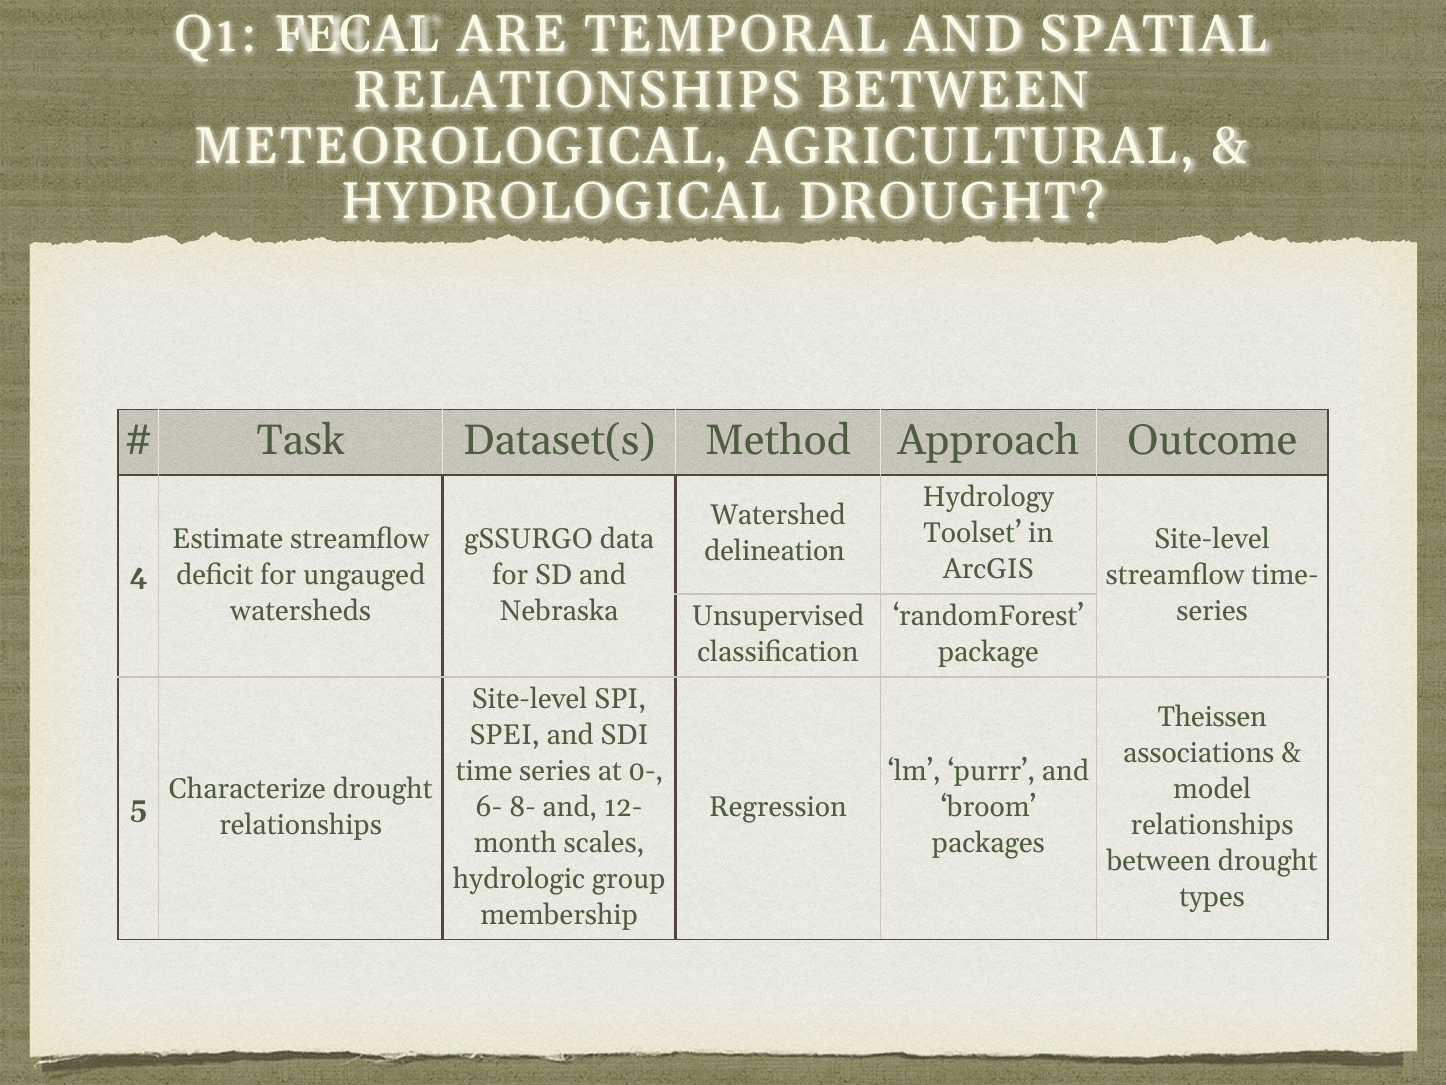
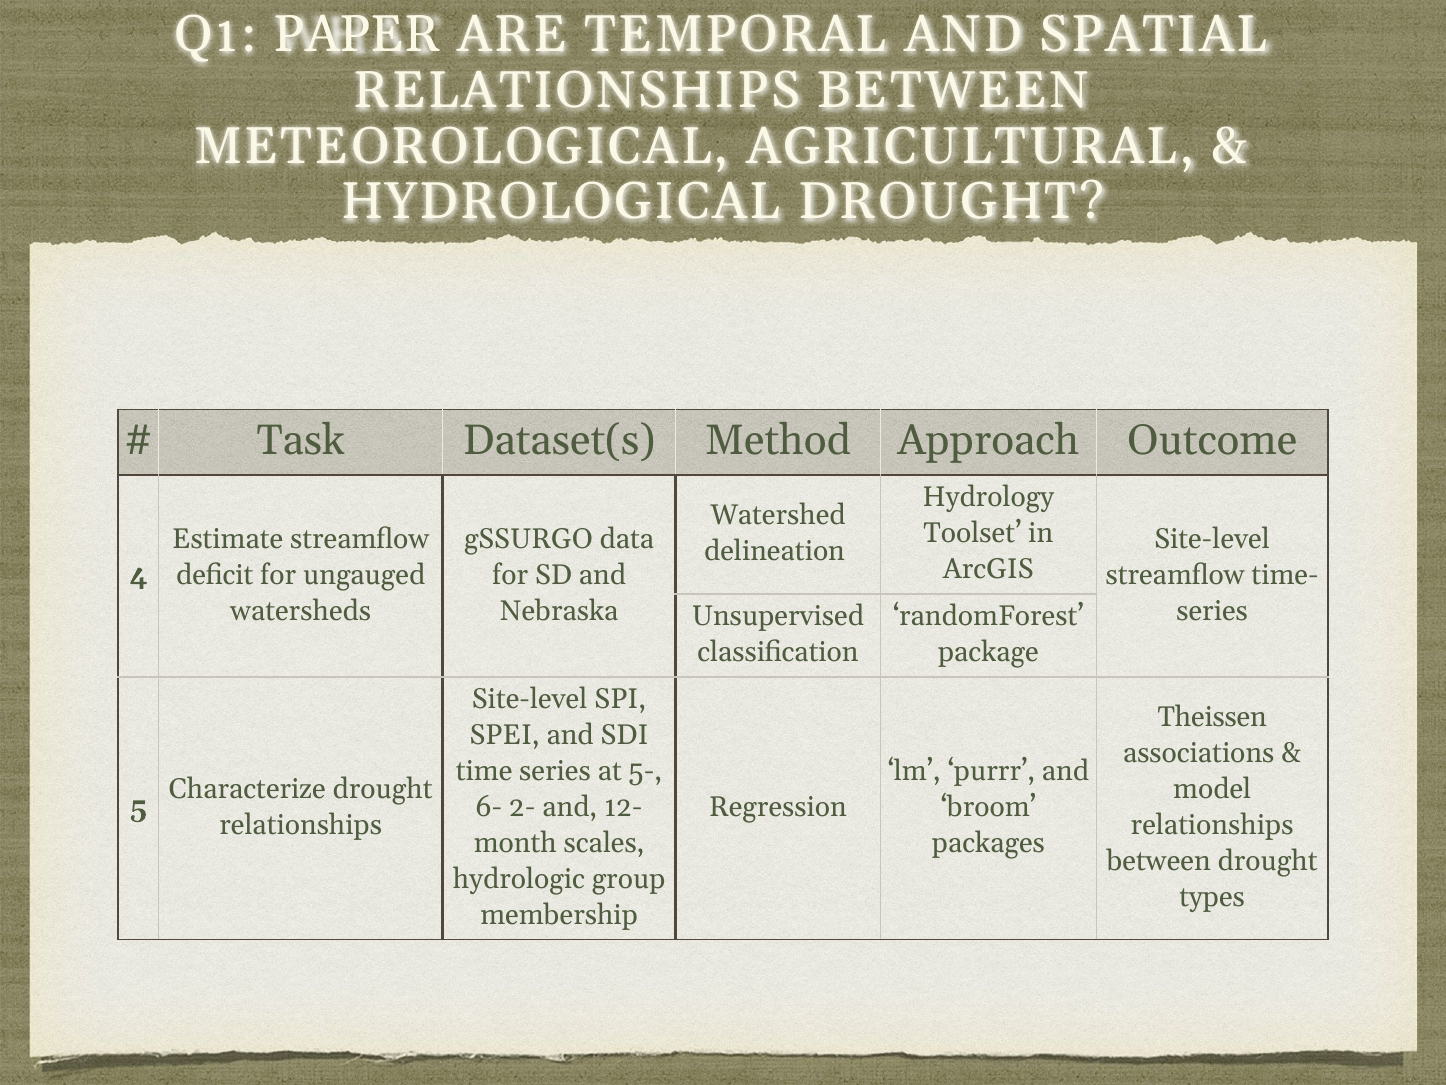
FECAL: FECAL -> PAPER
0-: 0- -> 5-
8-: 8- -> 2-
